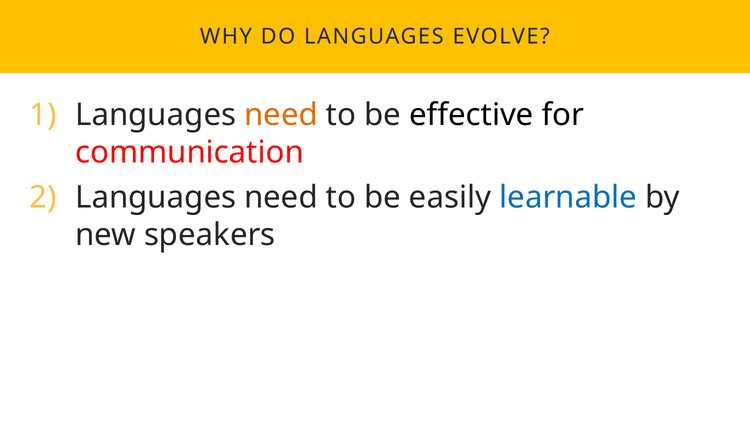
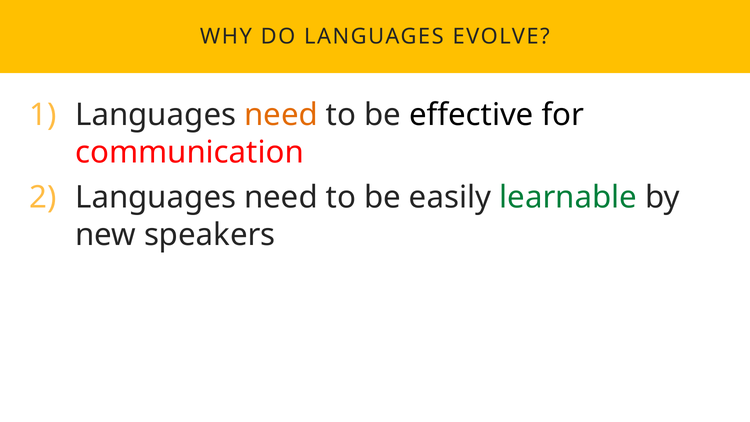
learnable colour: blue -> green
